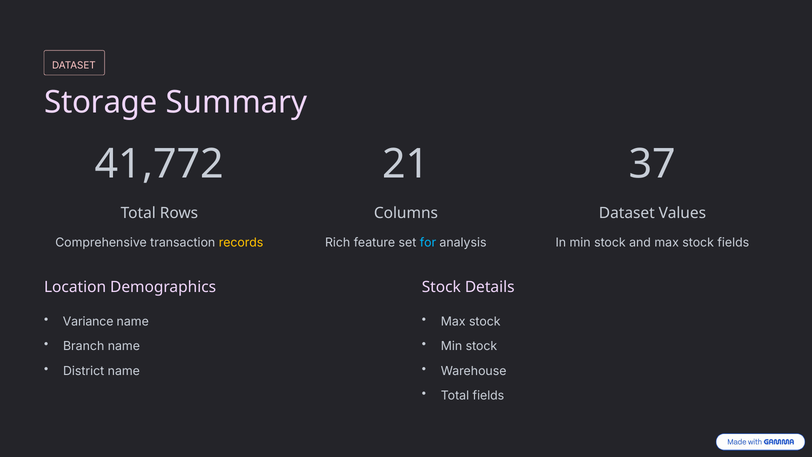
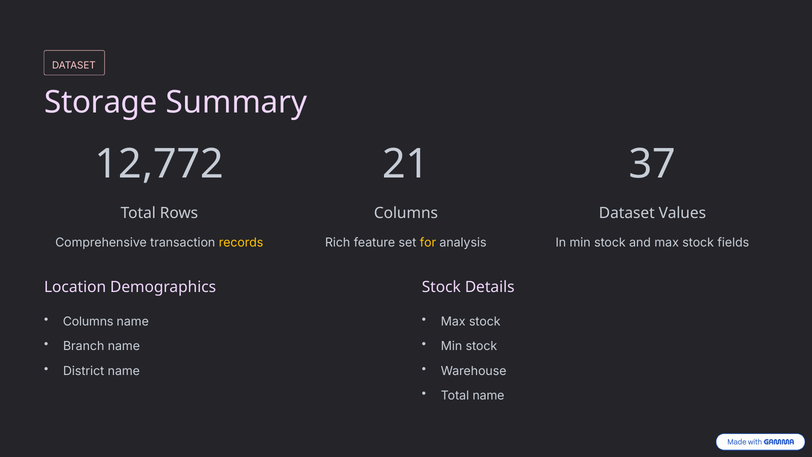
41,772: 41,772 -> 12,772
for colour: light blue -> yellow
Variance at (88, 322): Variance -> Columns
Total fields: fields -> name
